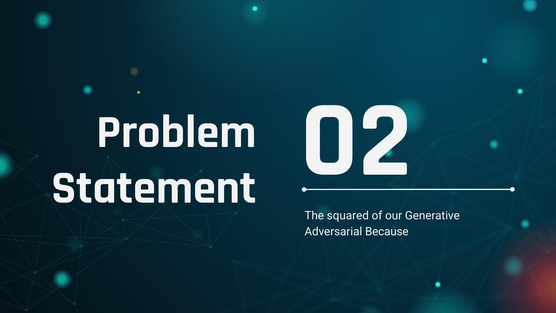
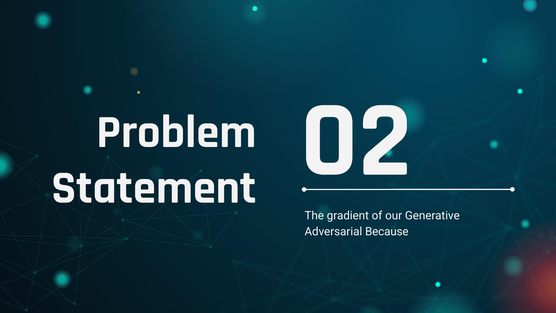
squared: squared -> gradient
